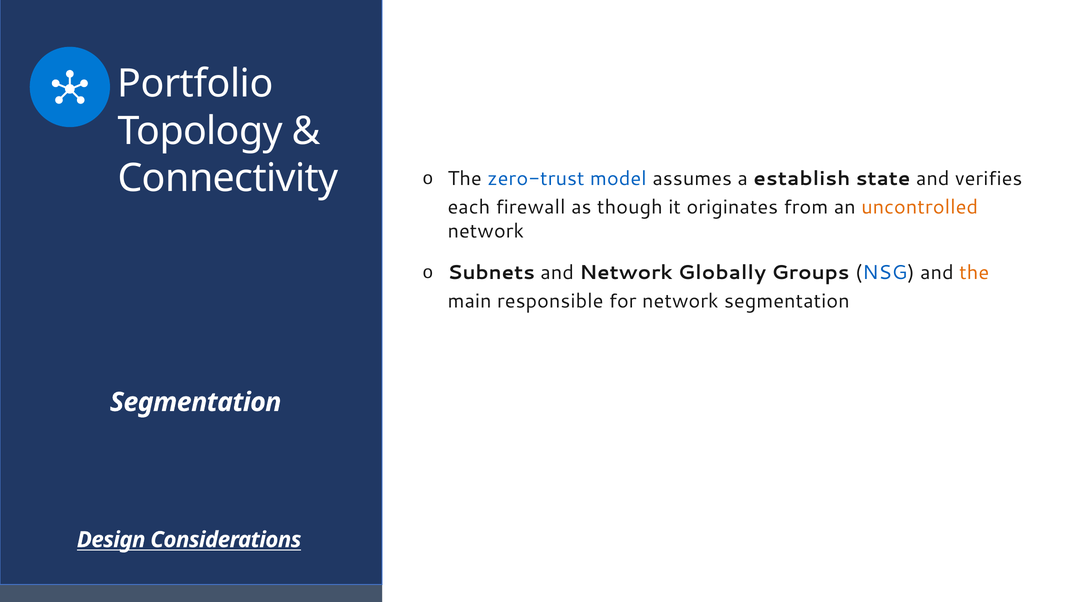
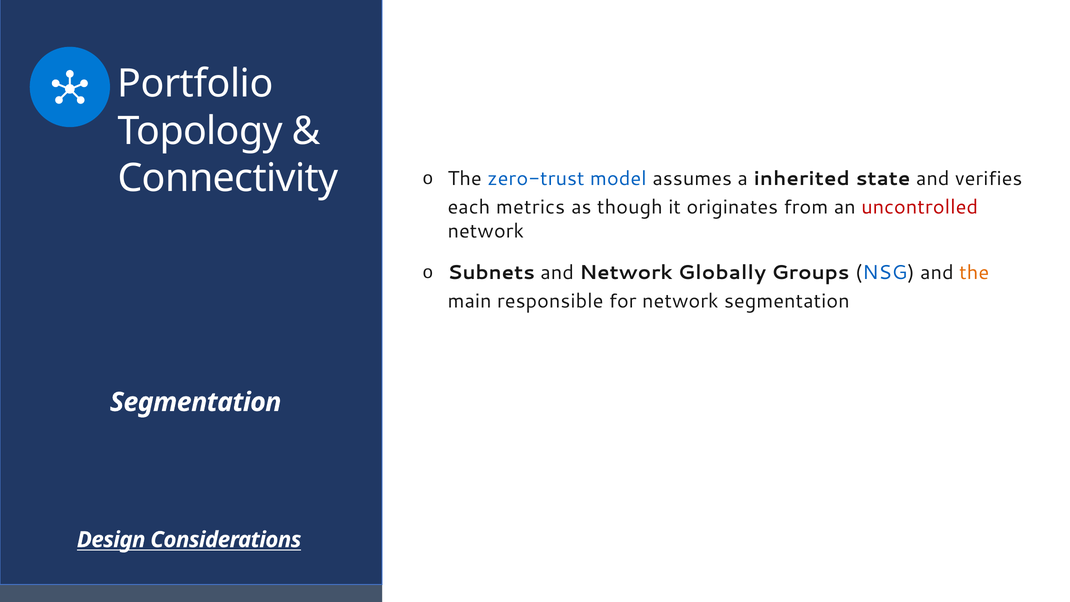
establish: establish -> inherited
firewall: firewall -> metrics
uncontrolled colour: orange -> red
